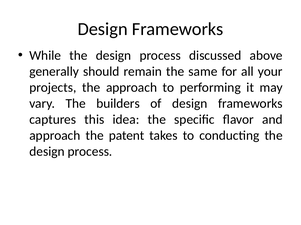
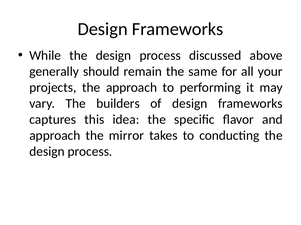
patent: patent -> mirror
